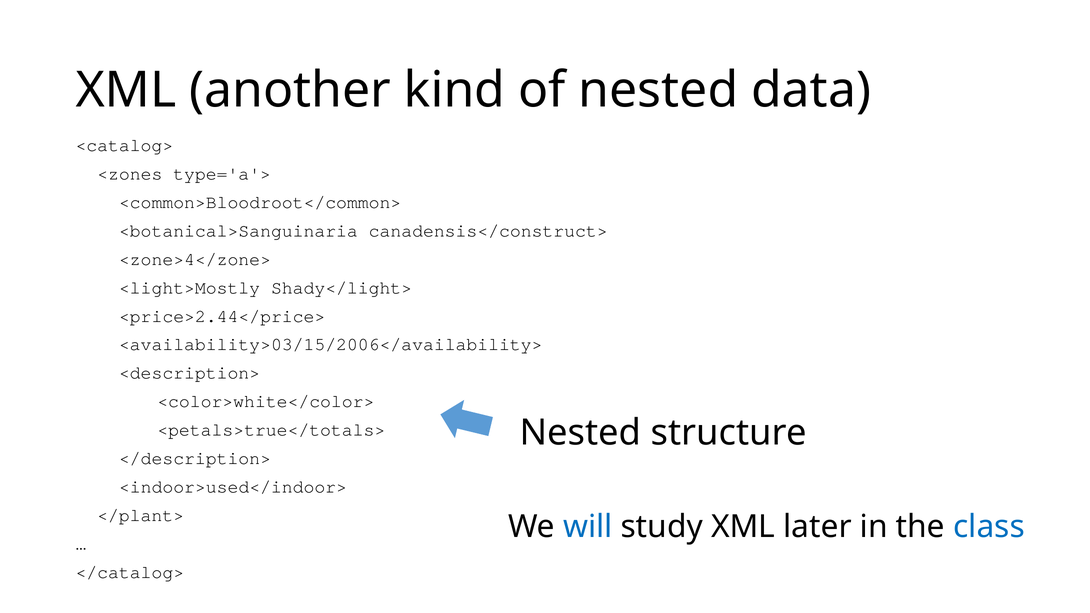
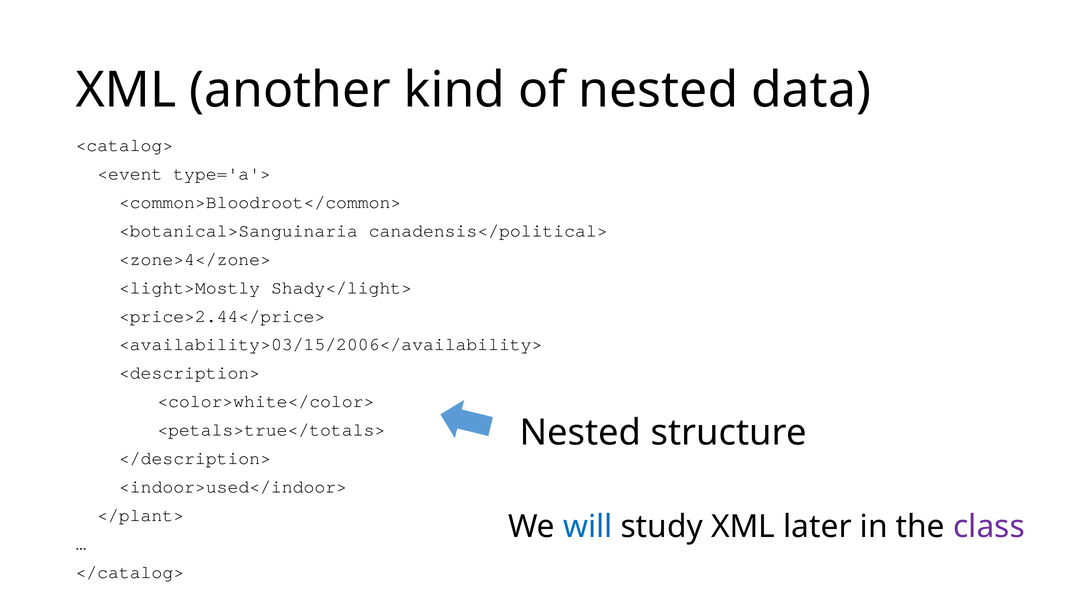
<zones: <zones -> <event
canadensis</construct>: canadensis</construct> -> canadensis</political>
class colour: blue -> purple
